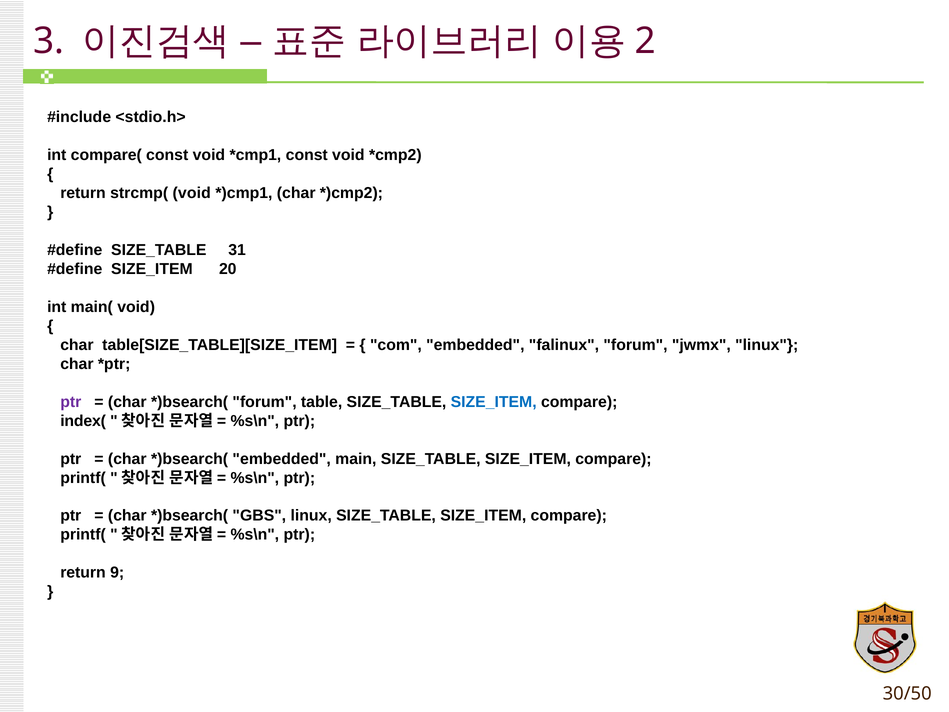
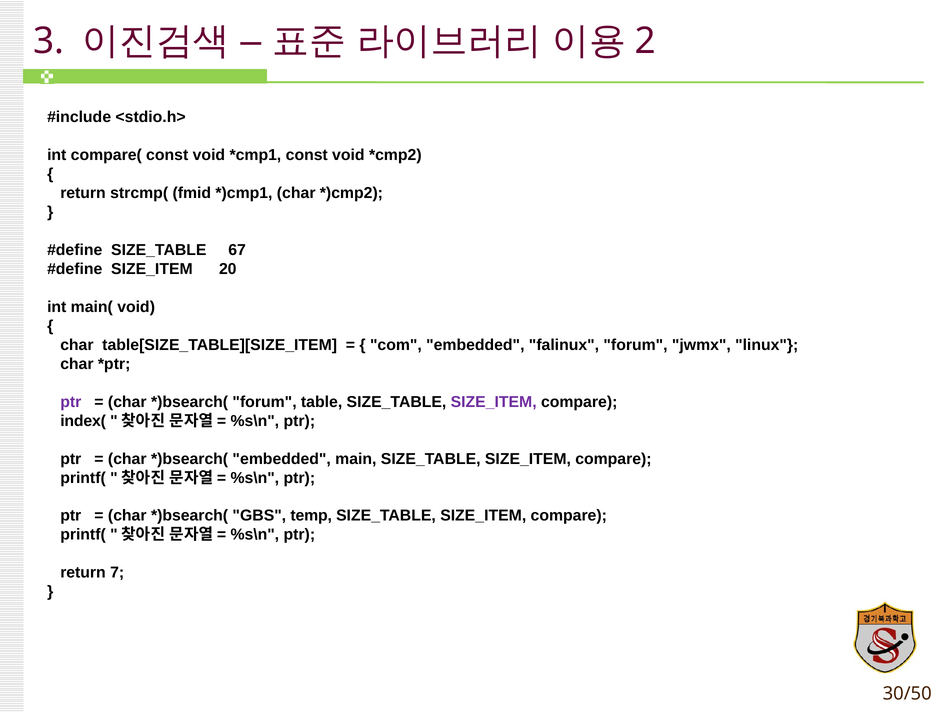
strcmp( void: void -> fmid
31: 31 -> 67
SIZE_ITEM at (494, 402) colour: blue -> purple
GBS linux: linux -> temp
9: 9 -> 7
